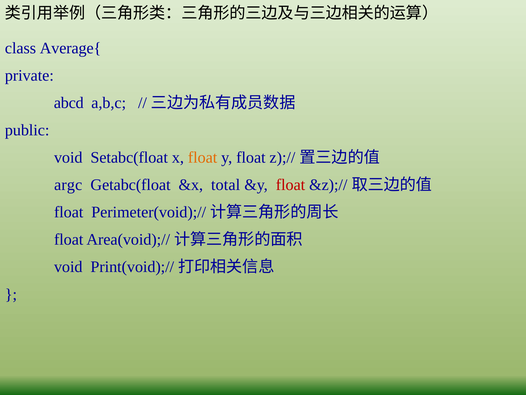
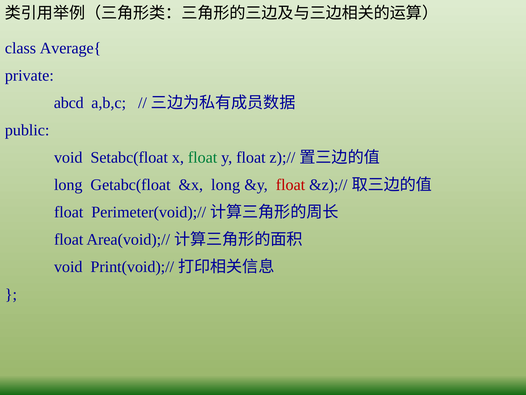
float at (203, 157) colour: orange -> green
argc at (68, 185): argc -> long
&x total: total -> long
